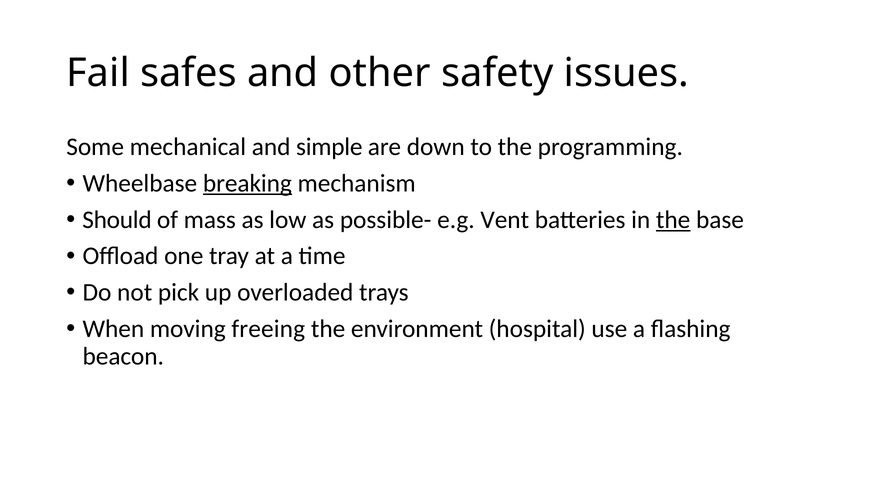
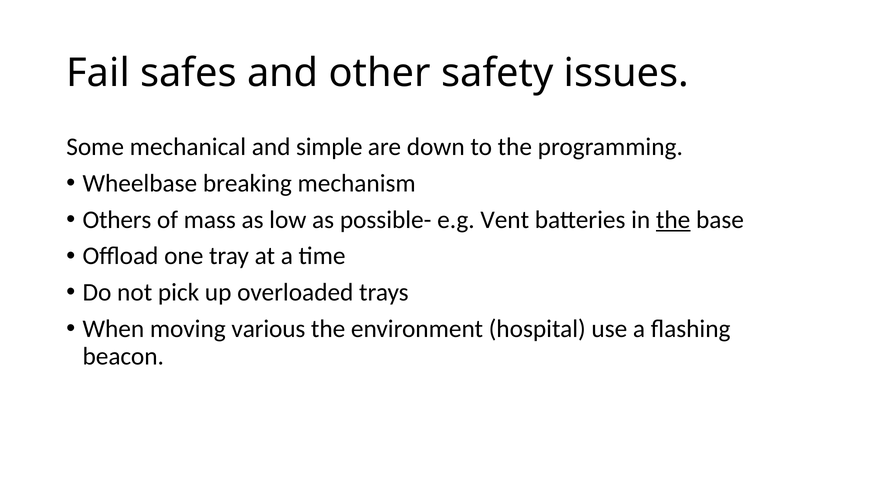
breaking underline: present -> none
Should: Should -> Others
freeing: freeing -> various
